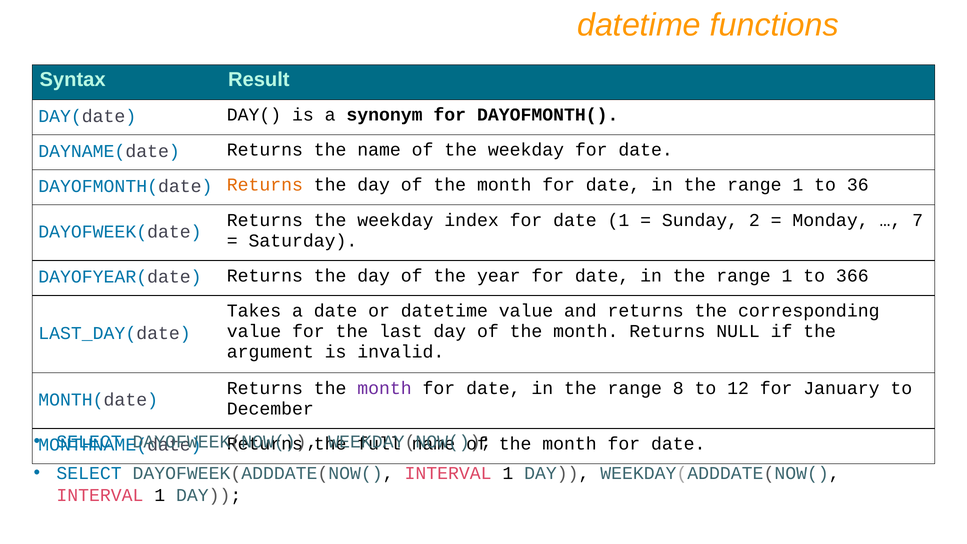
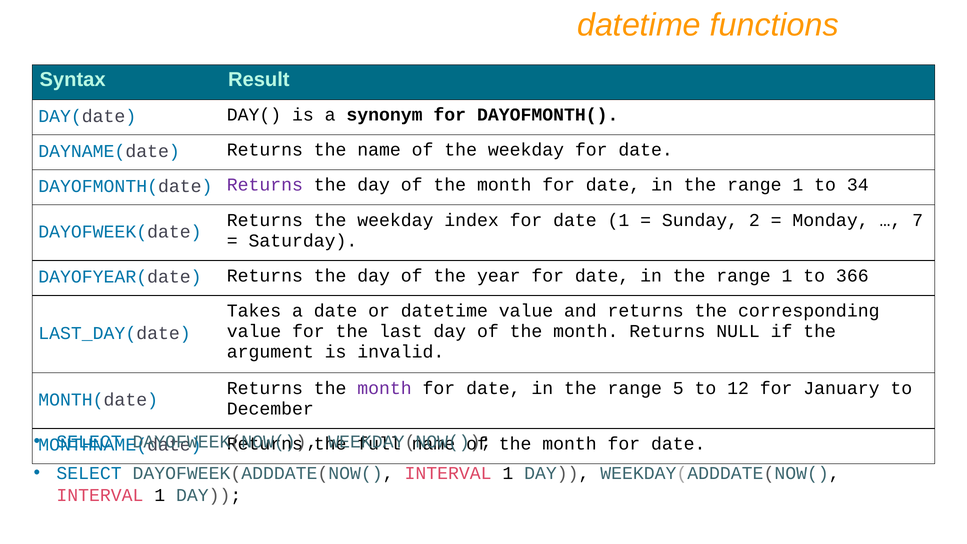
Returns at (265, 185) colour: orange -> purple
36: 36 -> 34
8: 8 -> 5
